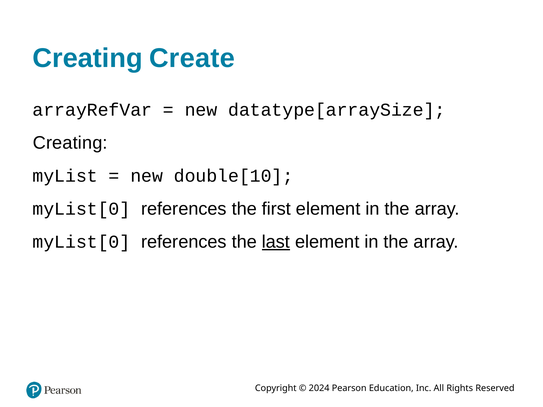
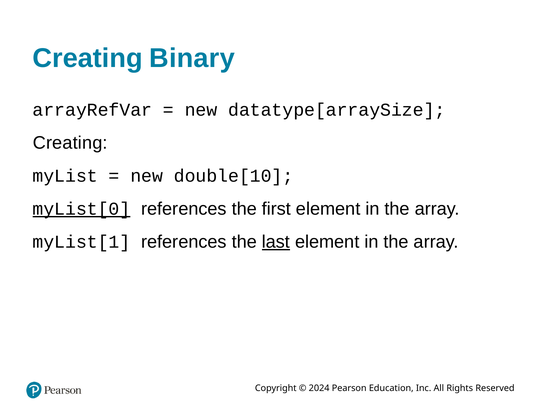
Create: Create -> Binary
myList[0 at (81, 209) underline: none -> present
myList[0 at (81, 242): myList[0 -> myList[1
